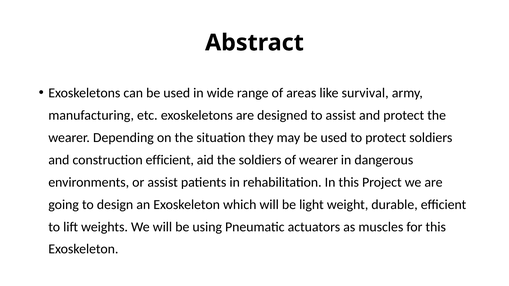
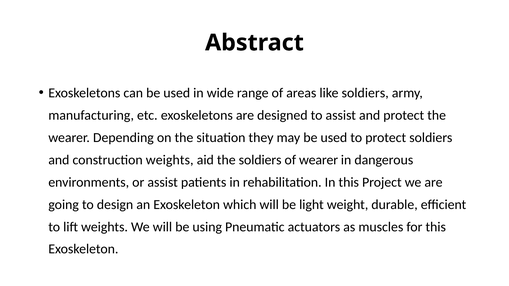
like survival: survival -> soldiers
construction efficient: efficient -> weights
